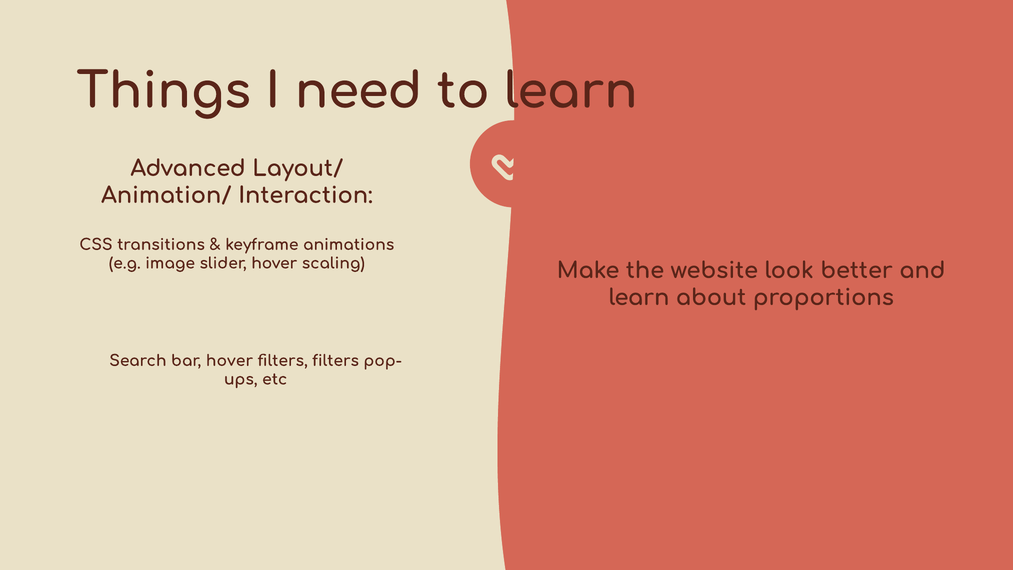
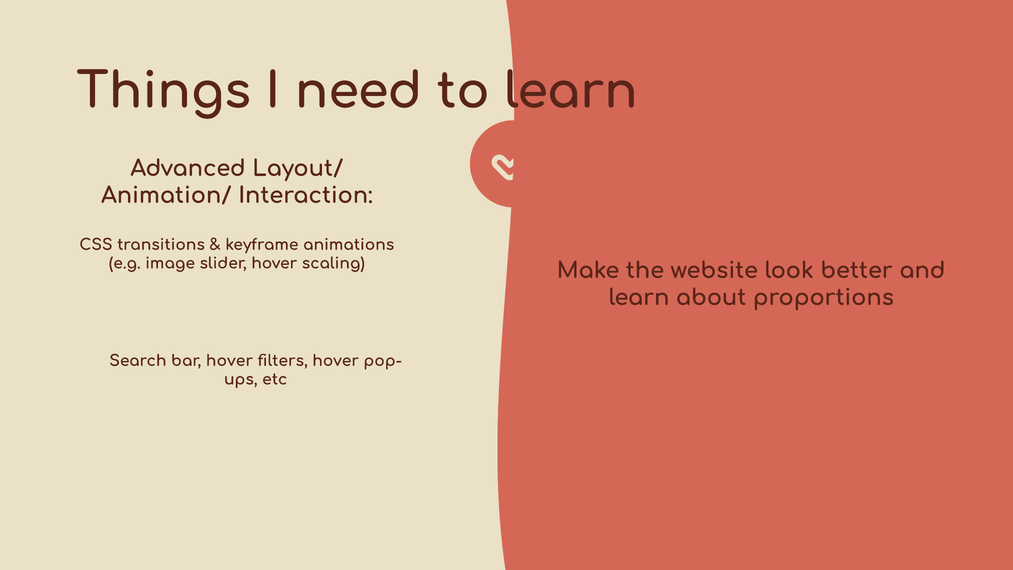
filters filters: filters -> hover
